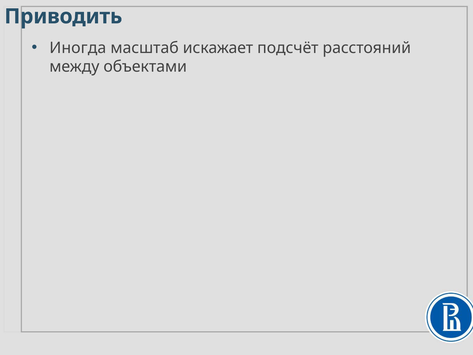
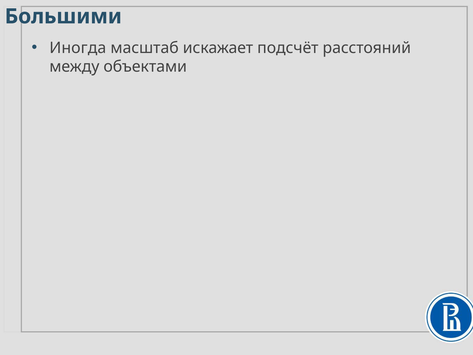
Приводить: Приводить -> Большими
